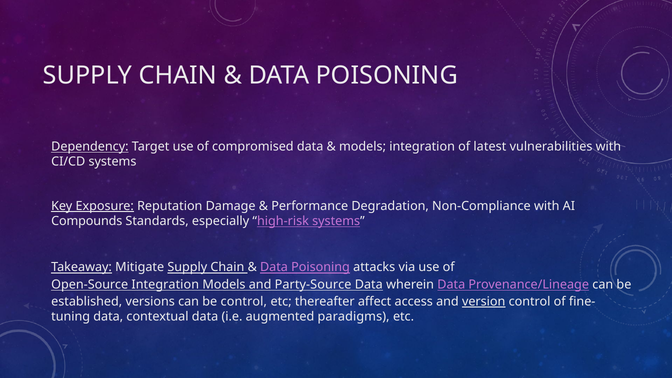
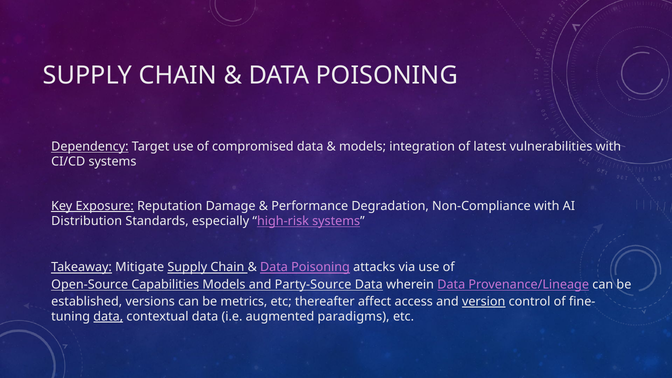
Compounds: Compounds -> Distribution
Open-Source Integration: Integration -> Capabilities
be control: control -> metrics
data at (108, 317) underline: none -> present
